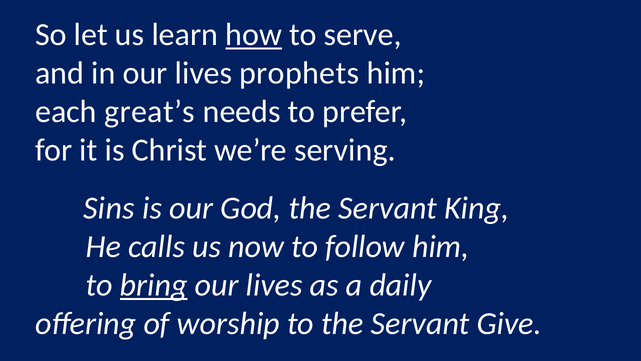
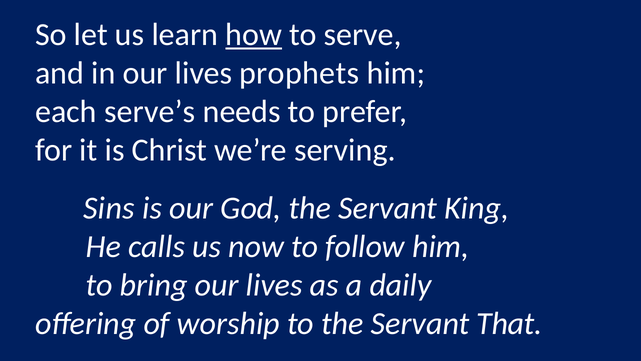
great’s: great’s -> serve’s
bring underline: present -> none
Give: Give -> That
